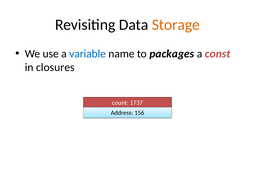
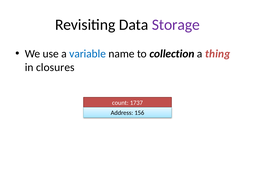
Storage colour: orange -> purple
packages: packages -> collection
const: const -> thing
